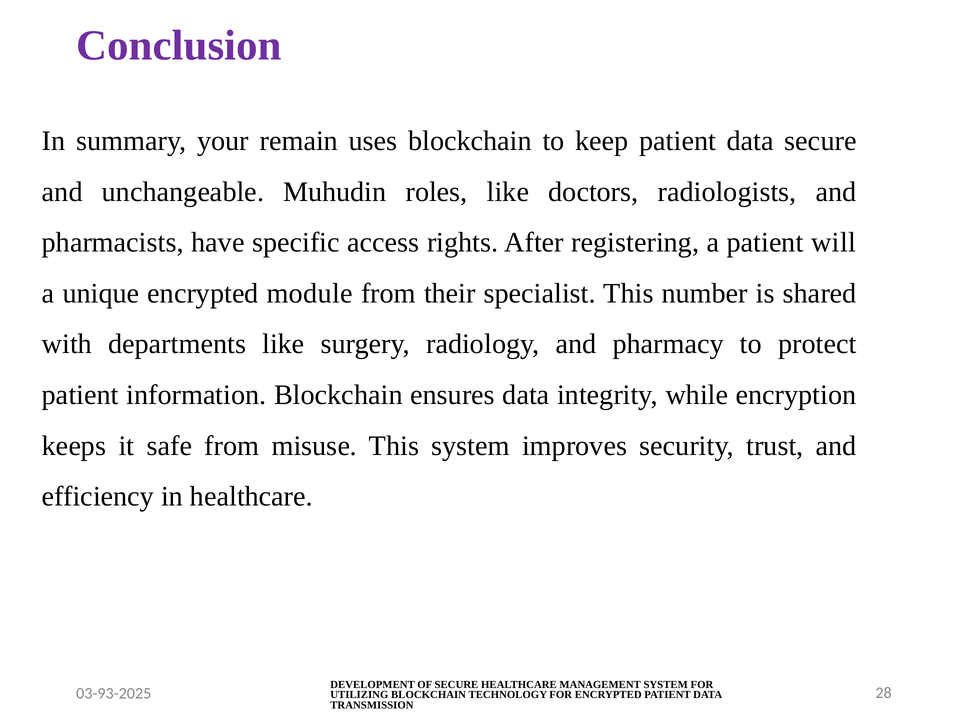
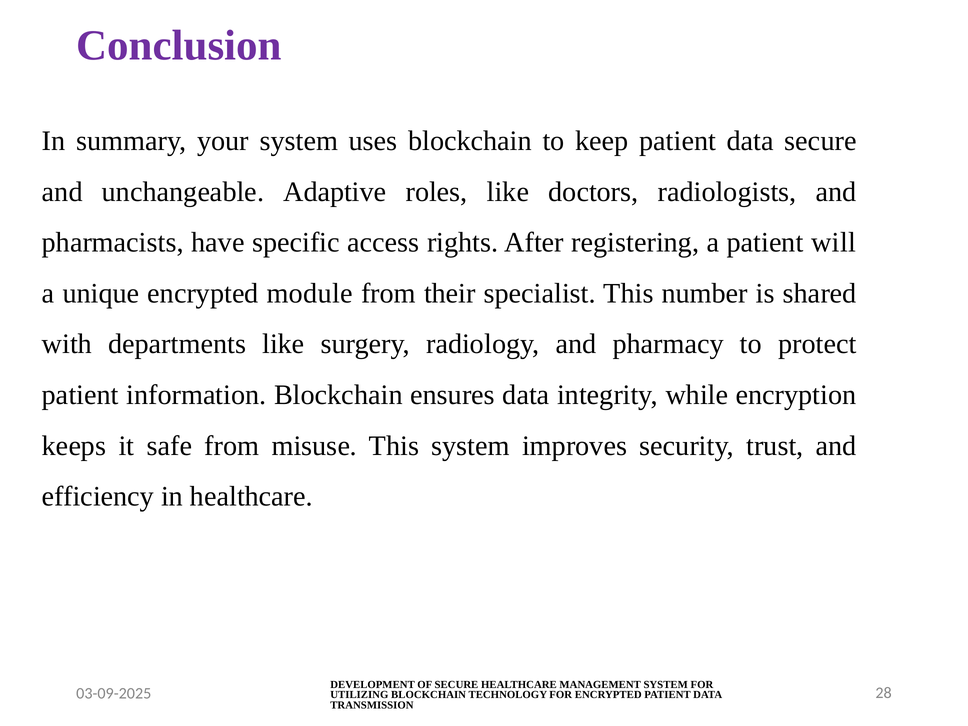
your remain: remain -> system
Muhudin: Muhudin -> Adaptive
03-93-2025: 03-93-2025 -> 03-09-2025
